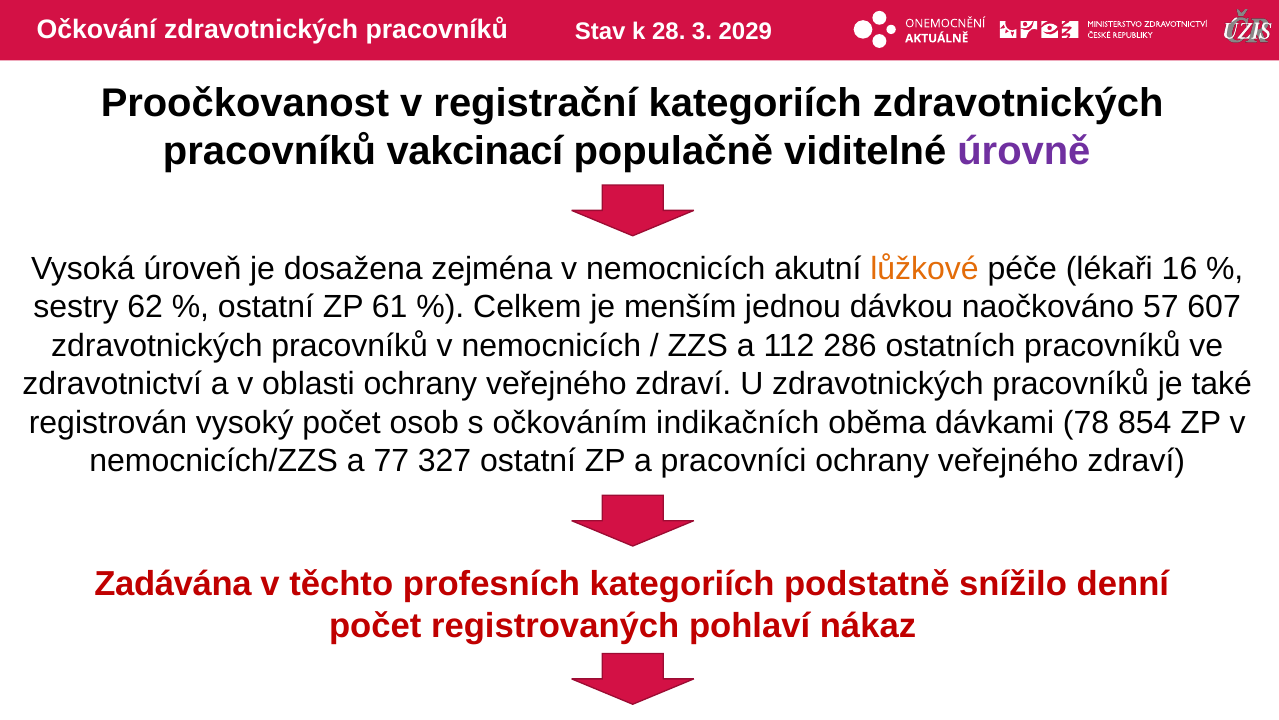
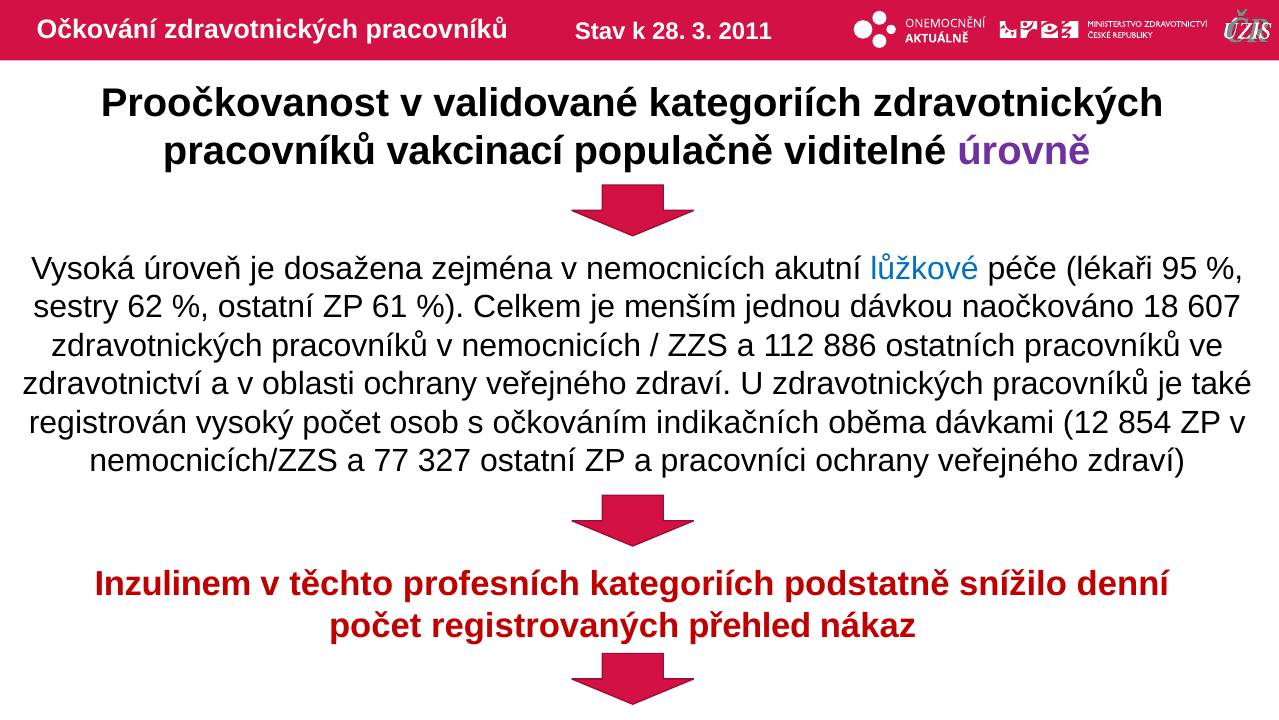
2029: 2029 -> 2011
registrační: registrační -> validované
lůžkové colour: orange -> blue
16: 16 -> 95
57: 57 -> 18
286: 286 -> 886
78: 78 -> 12
Zadávána: Zadávána -> Inzulinem
pohlaví: pohlaví -> přehled
